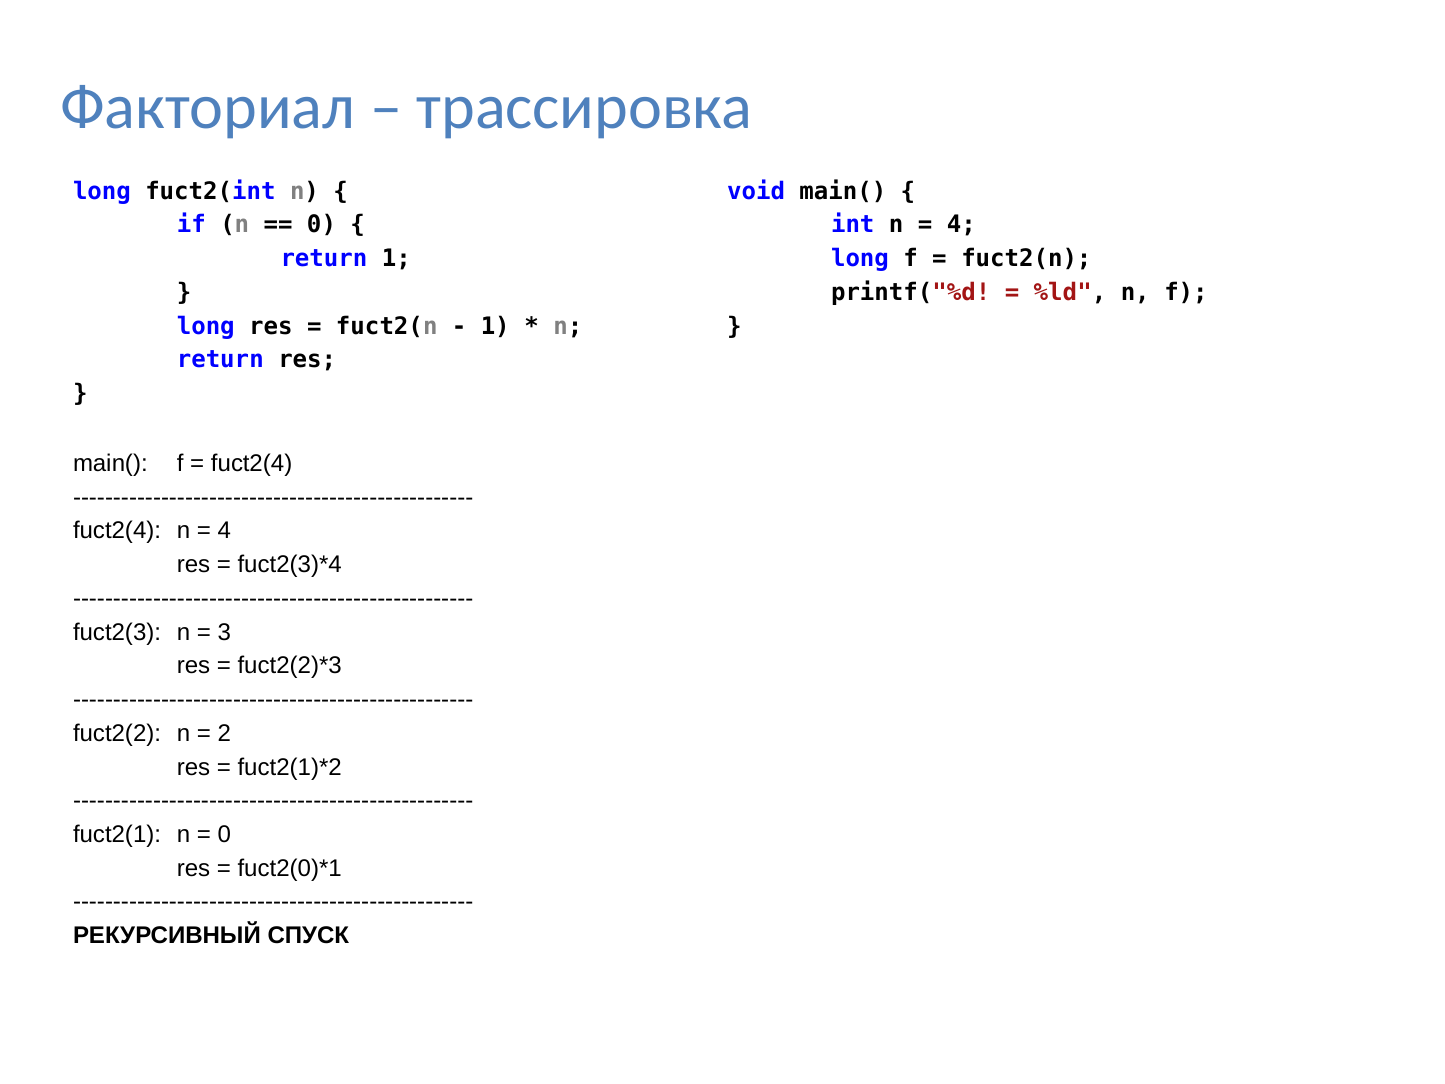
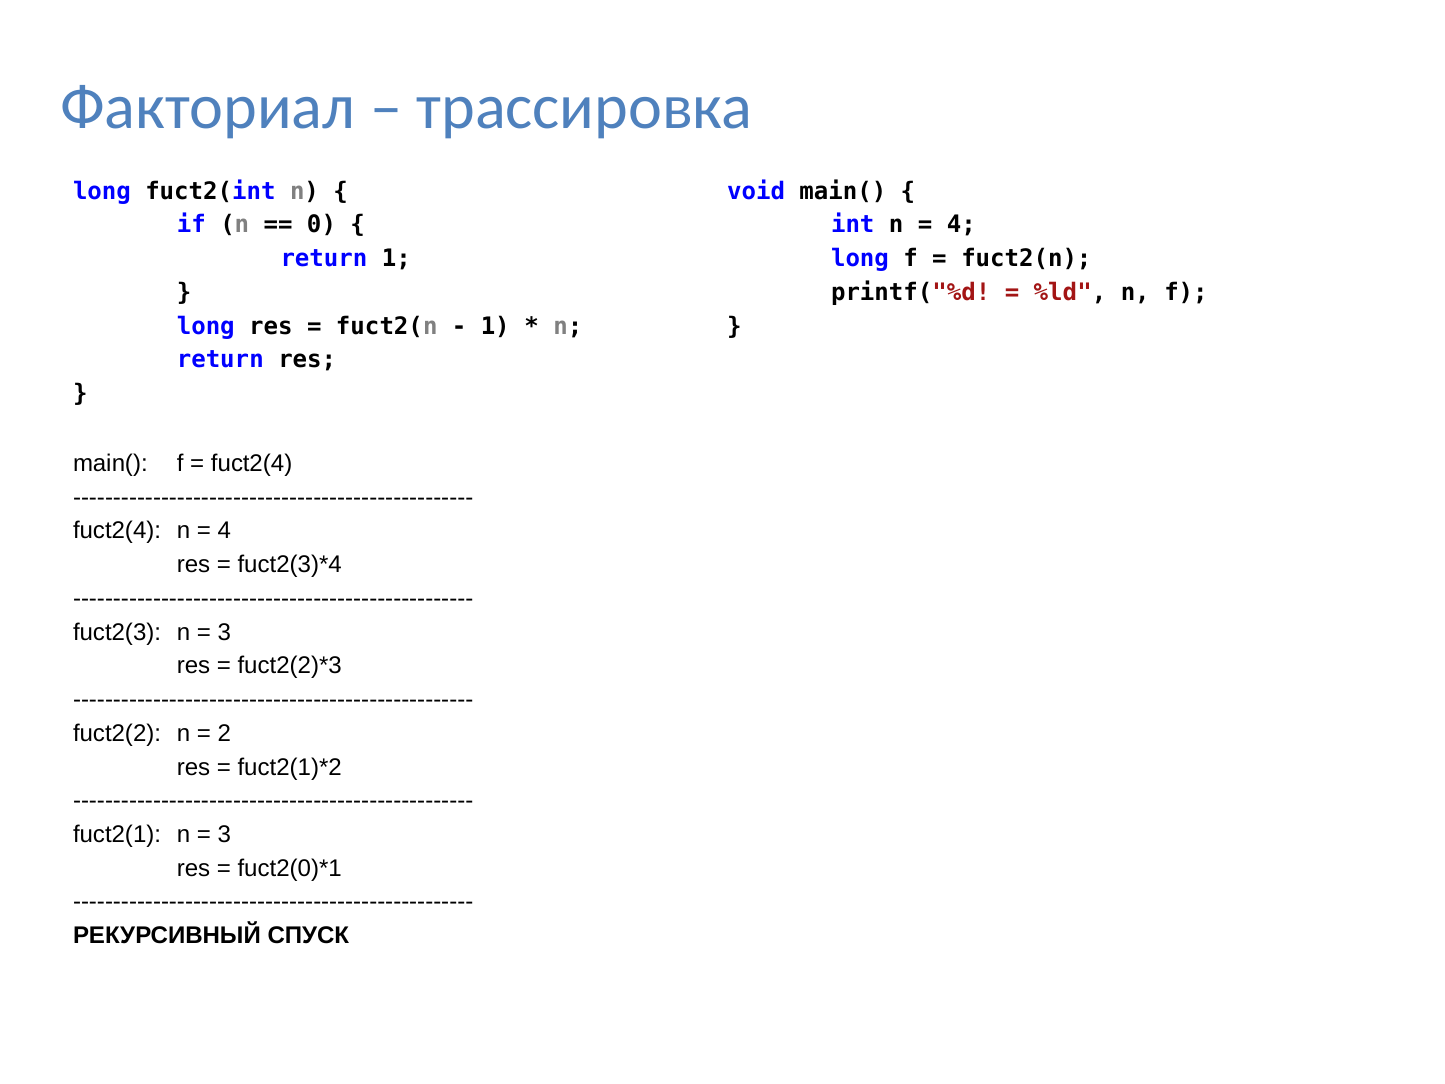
0 at (224, 834): 0 -> 3
